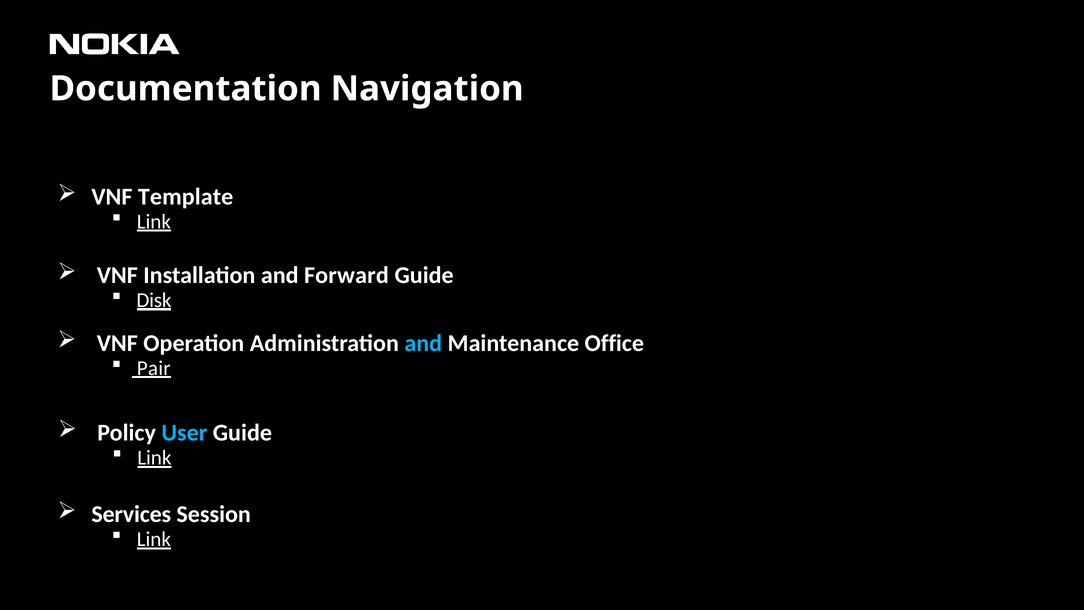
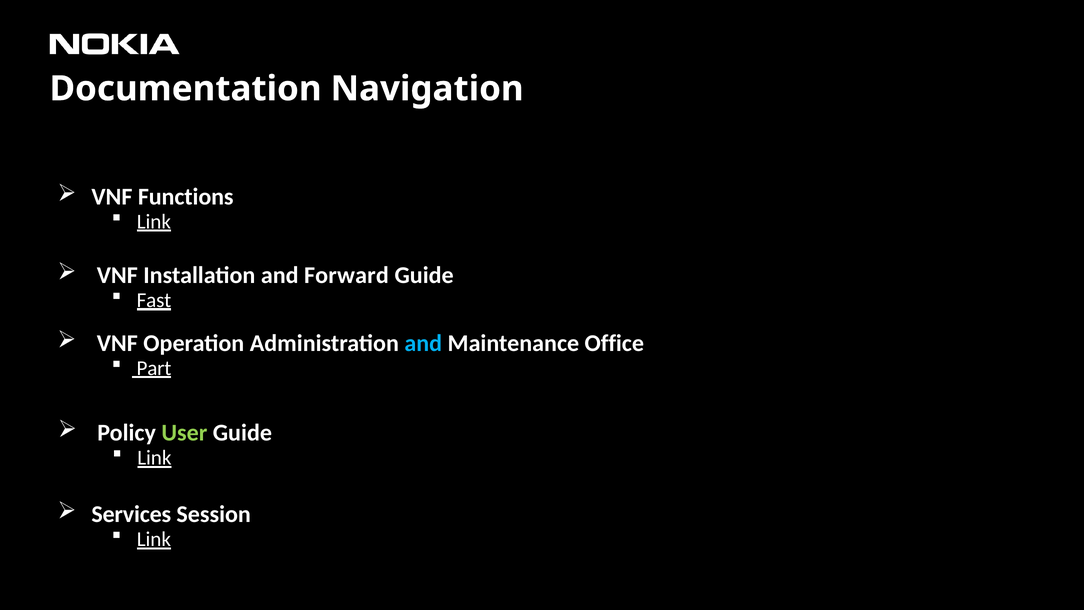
Template: Template -> Functions
Disk: Disk -> Fast
Pair: Pair -> Part
User colour: light blue -> light green
